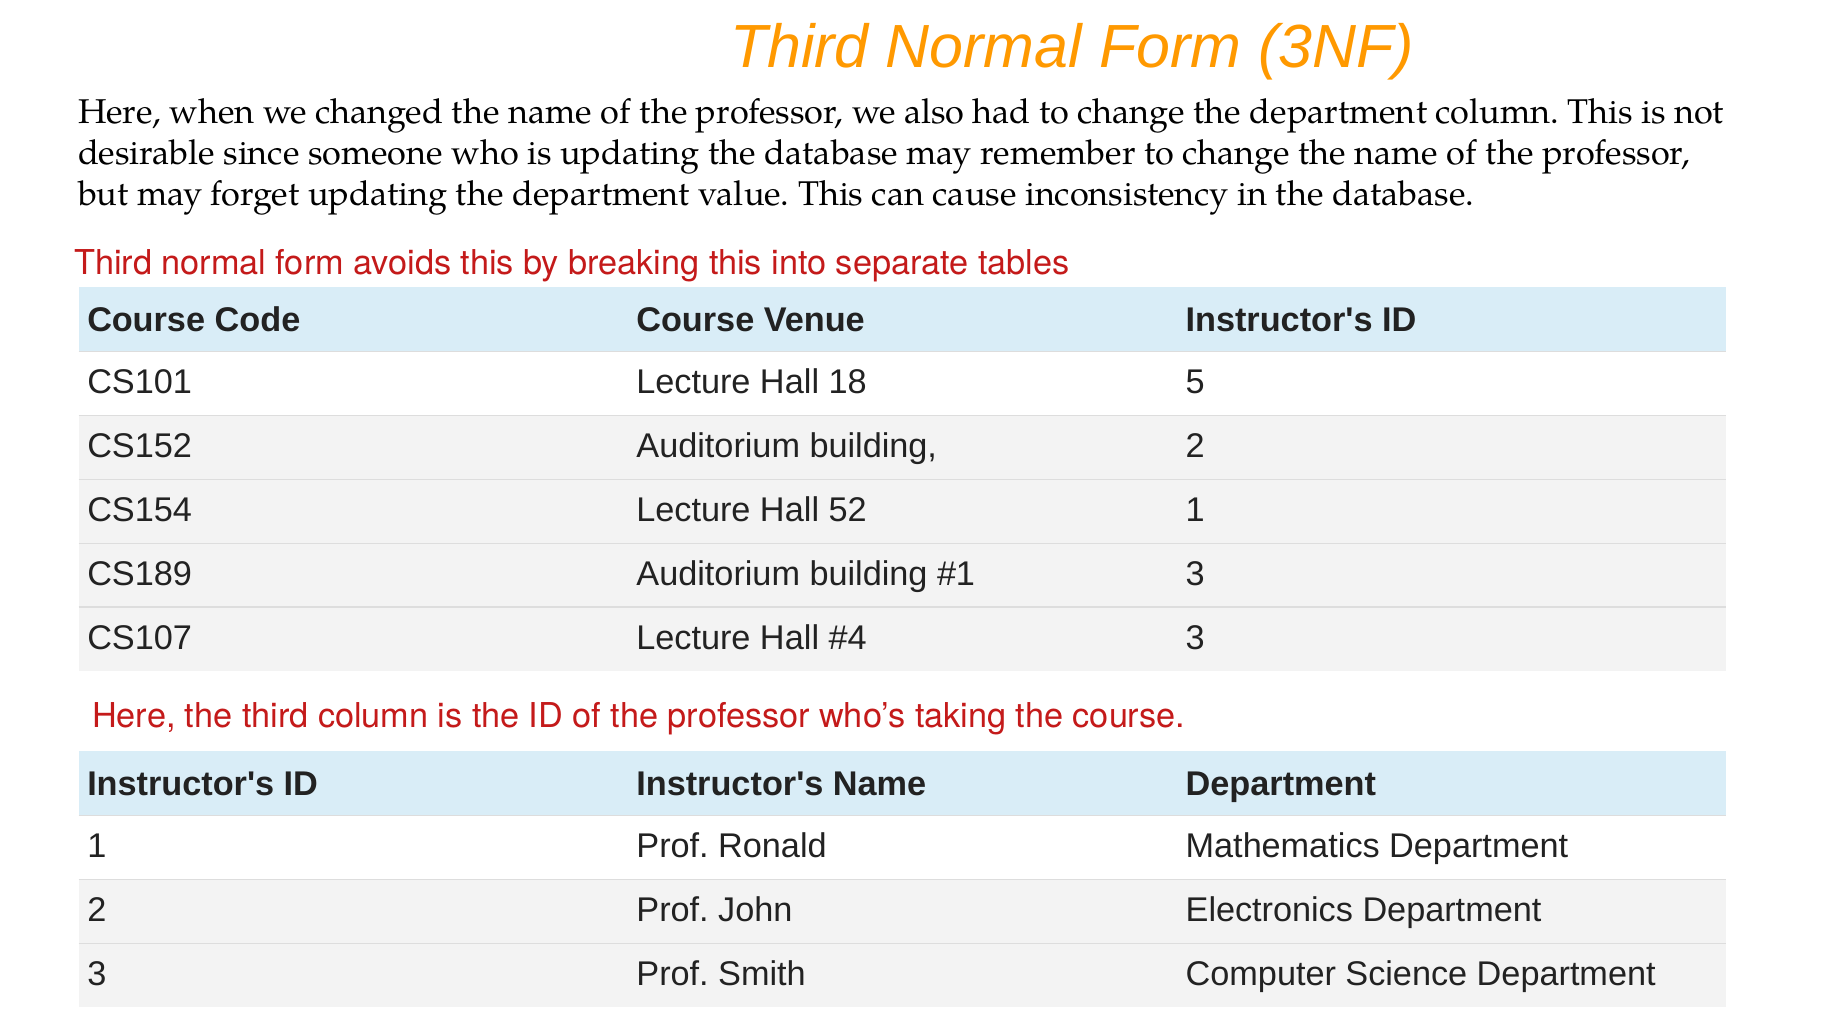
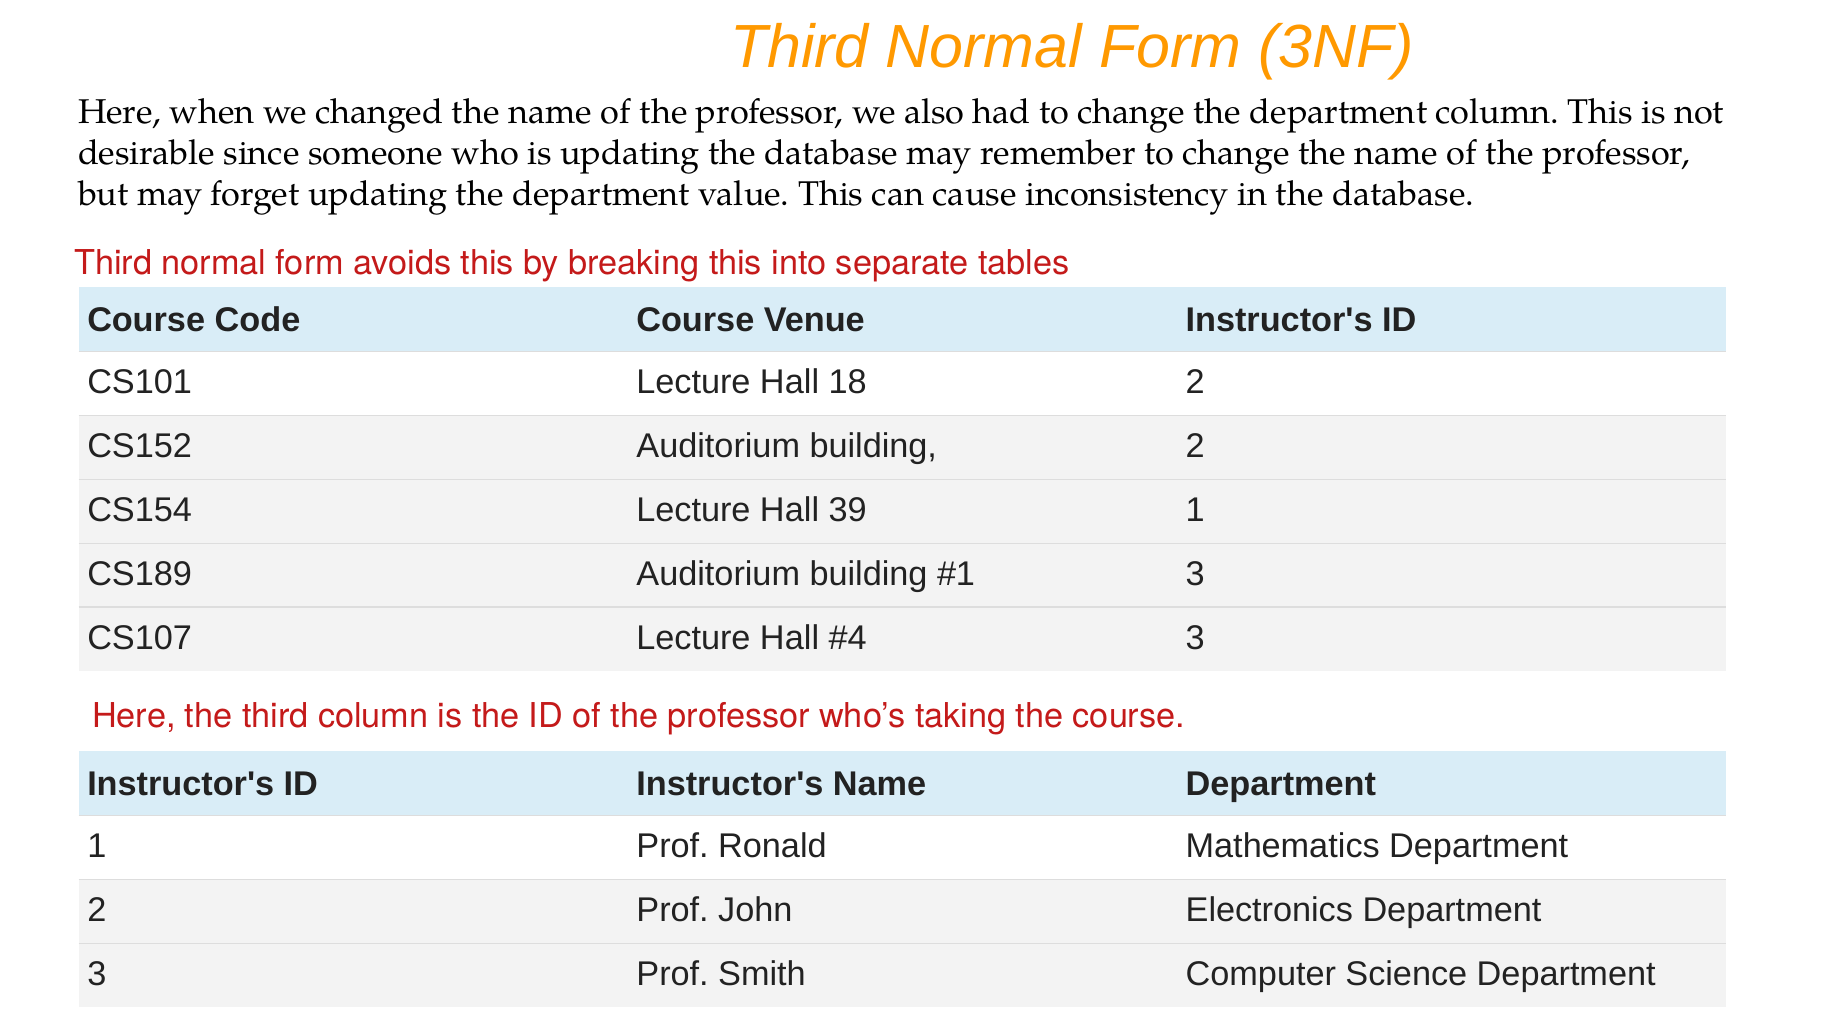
18 5: 5 -> 2
52: 52 -> 39
